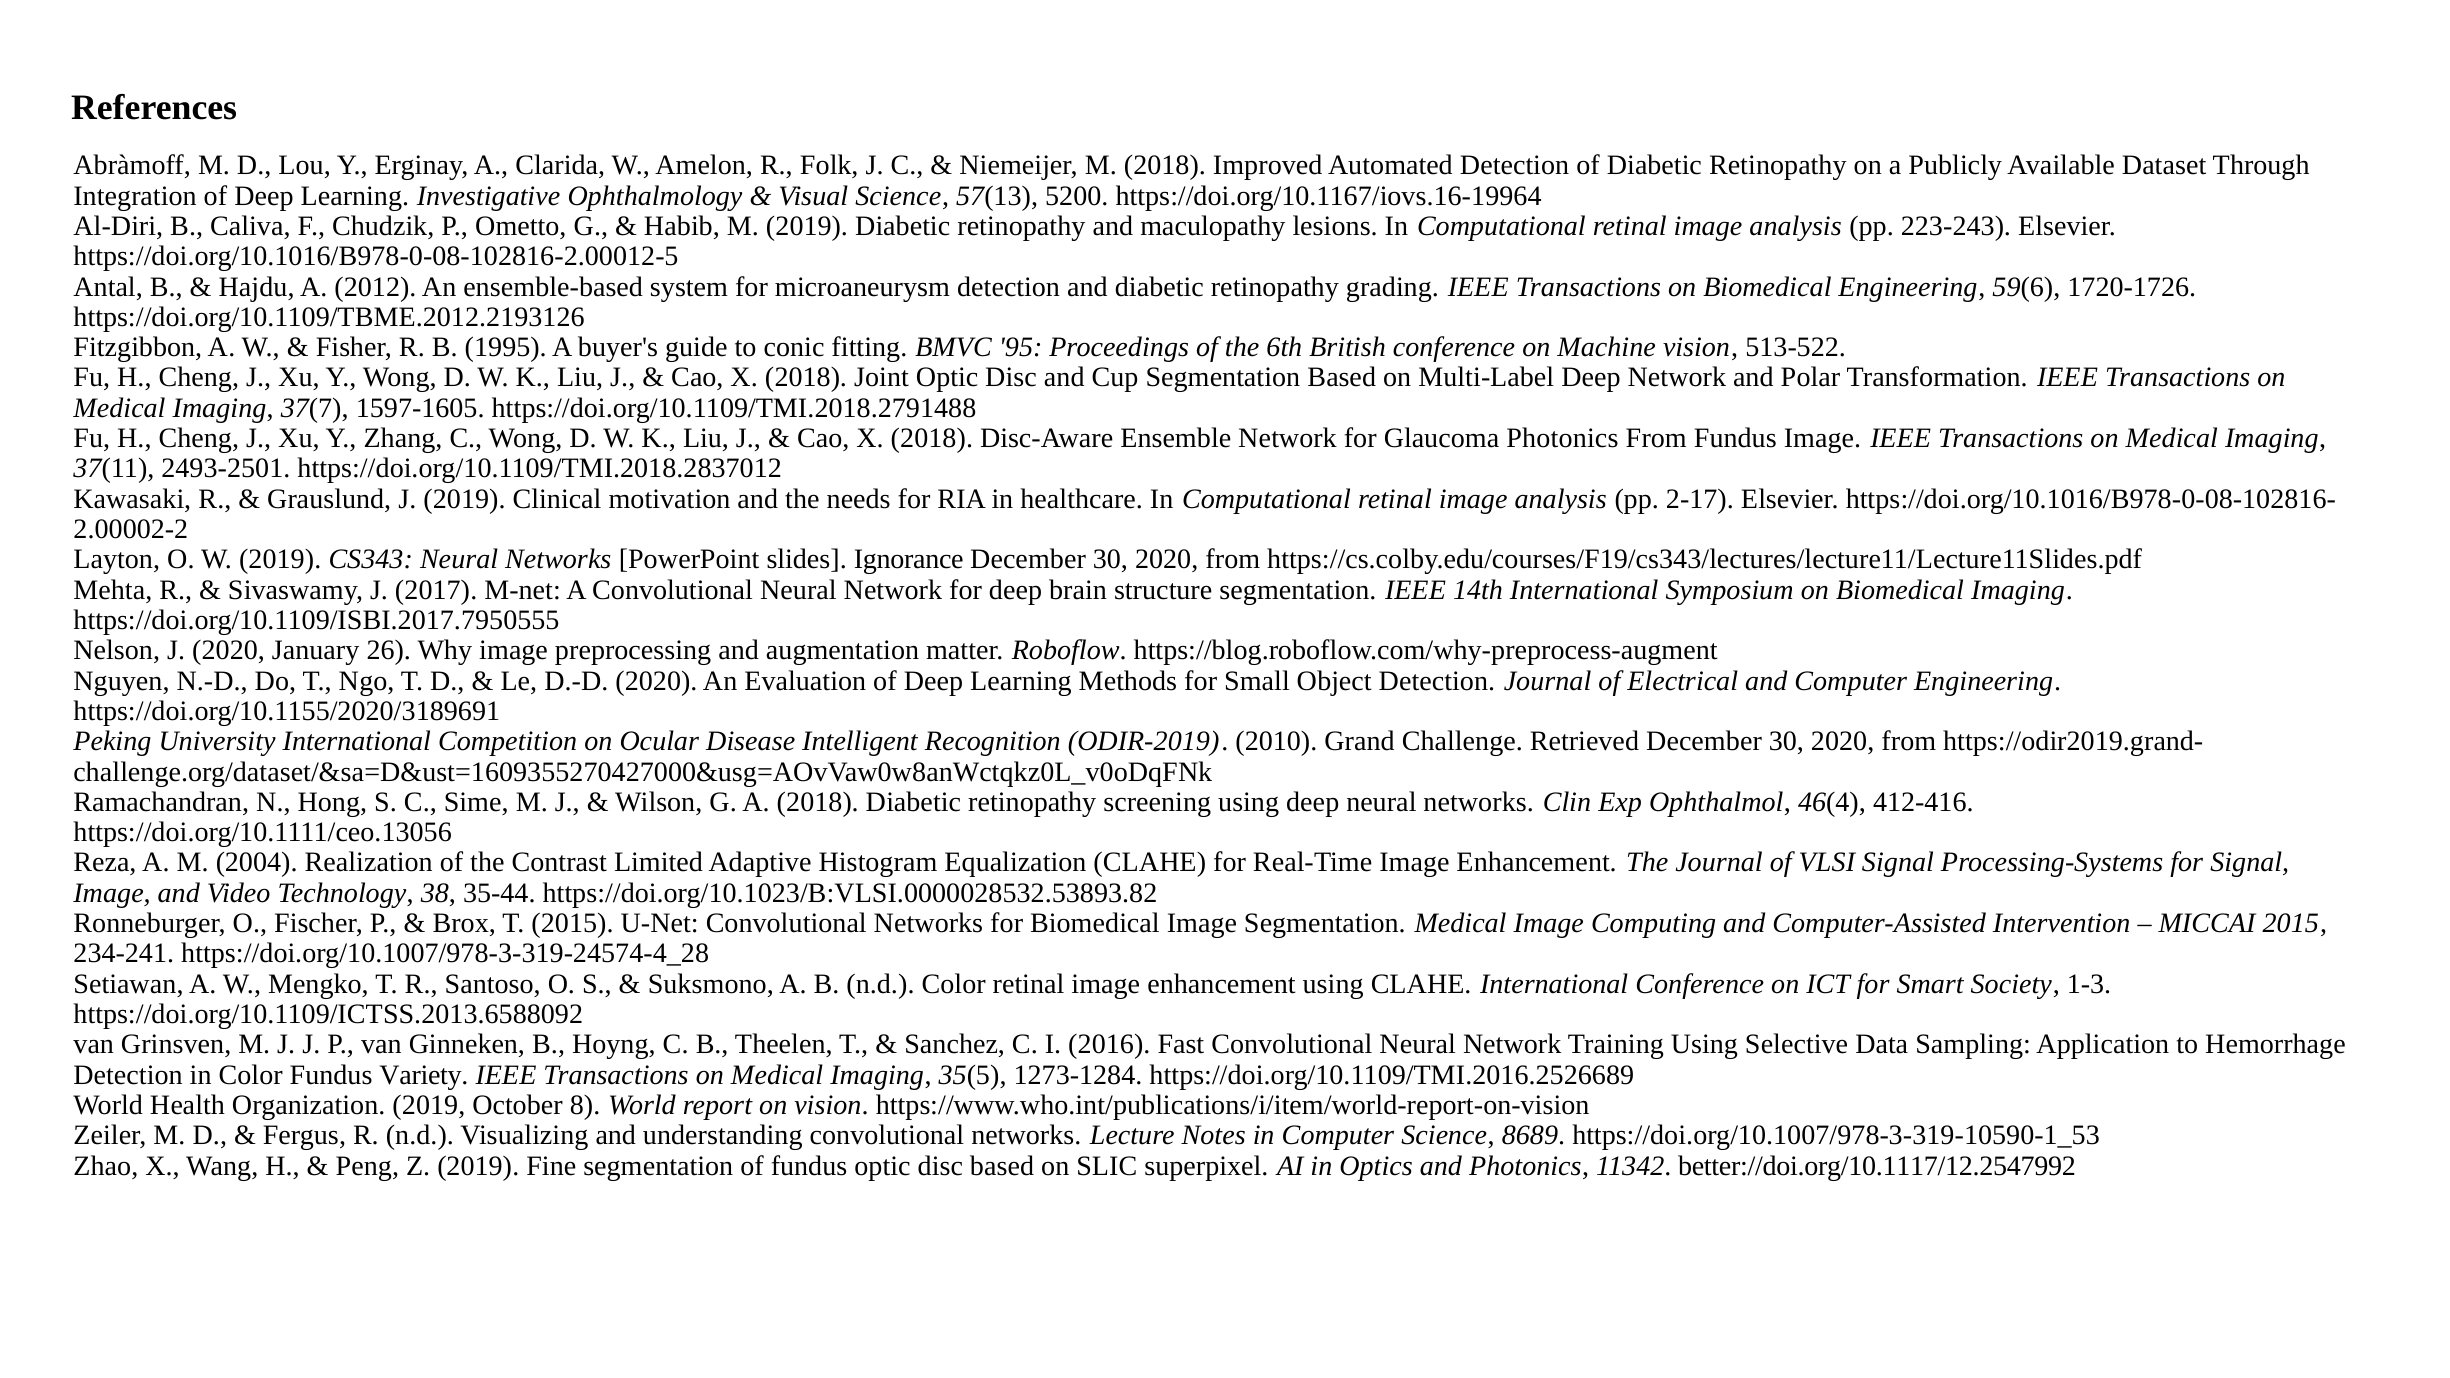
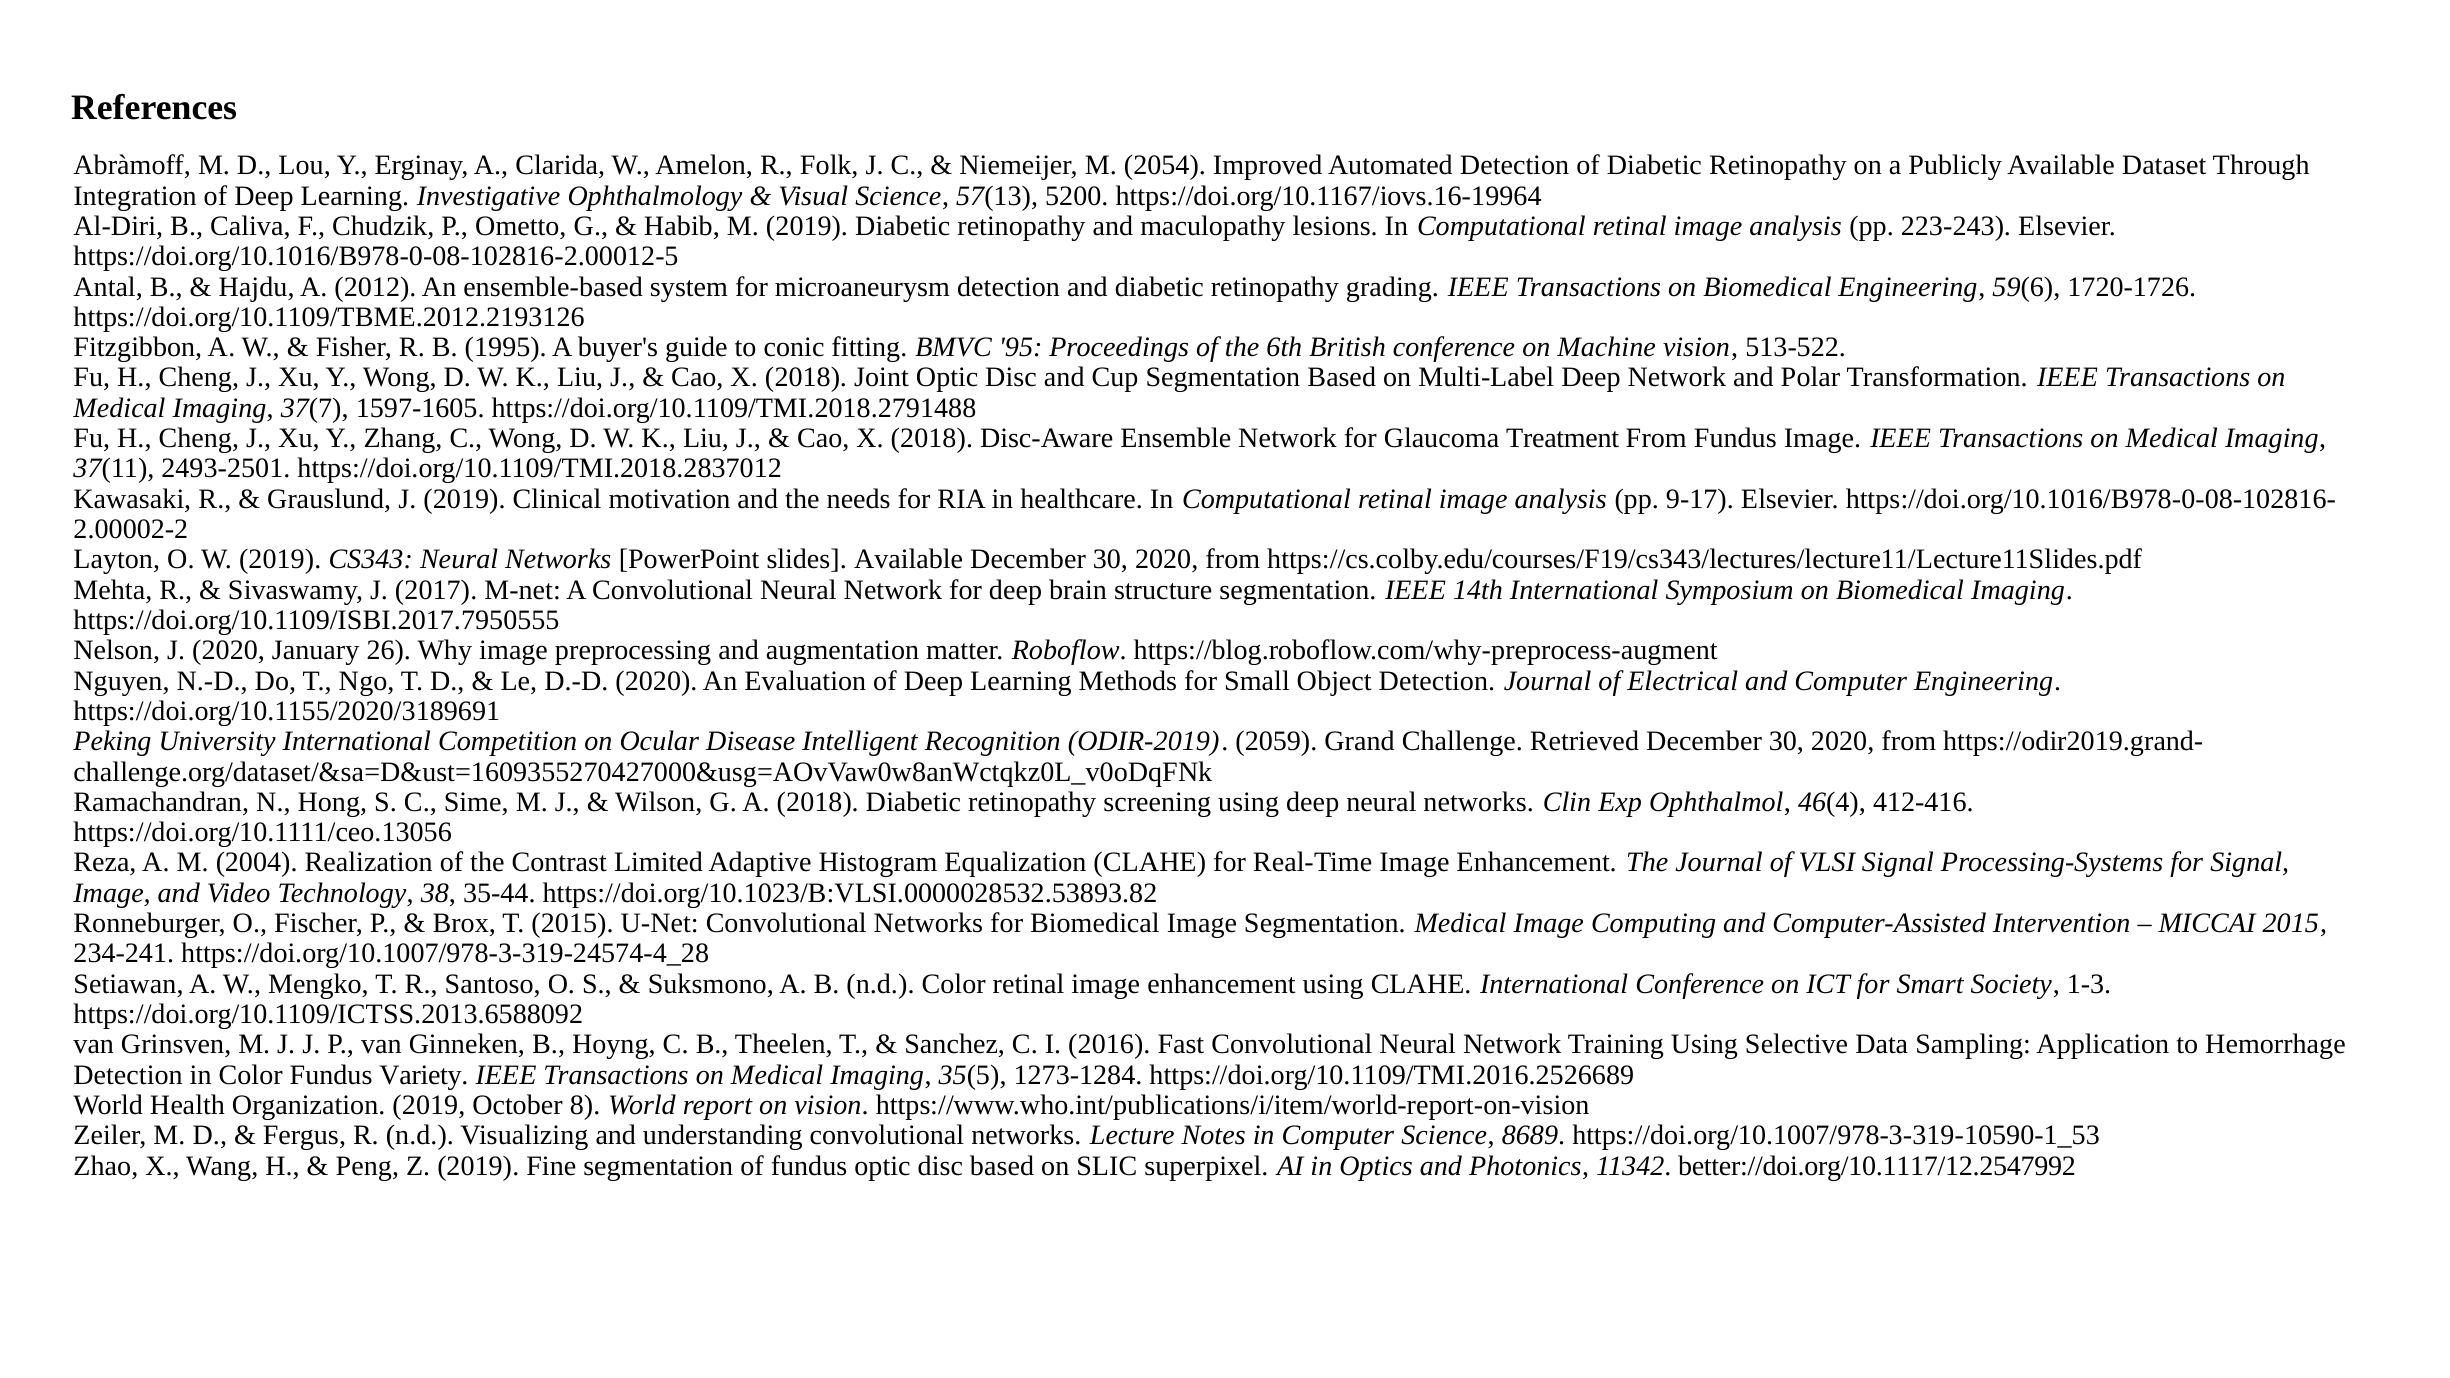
M 2018: 2018 -> 2054
Glaucoma Photonics: Photonics -> Treatment
2-17: 2-17 -> 9-17
slides Ignorance: Ignorance -> Available
2010: 2010 -> 2059
